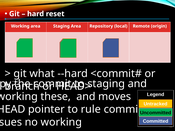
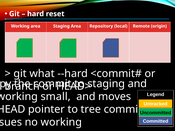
these: these -> small
rule: rule -> tree
